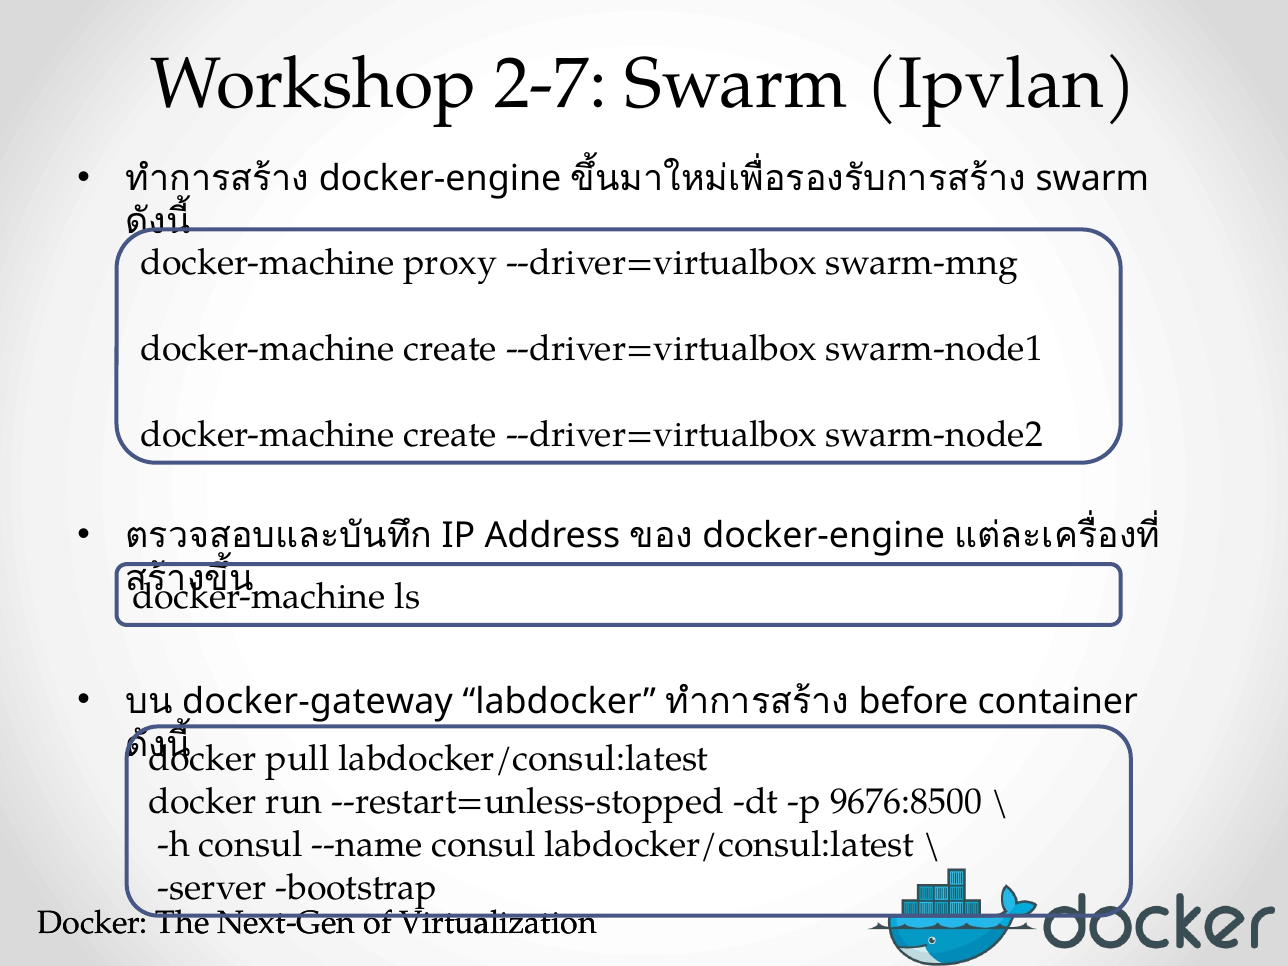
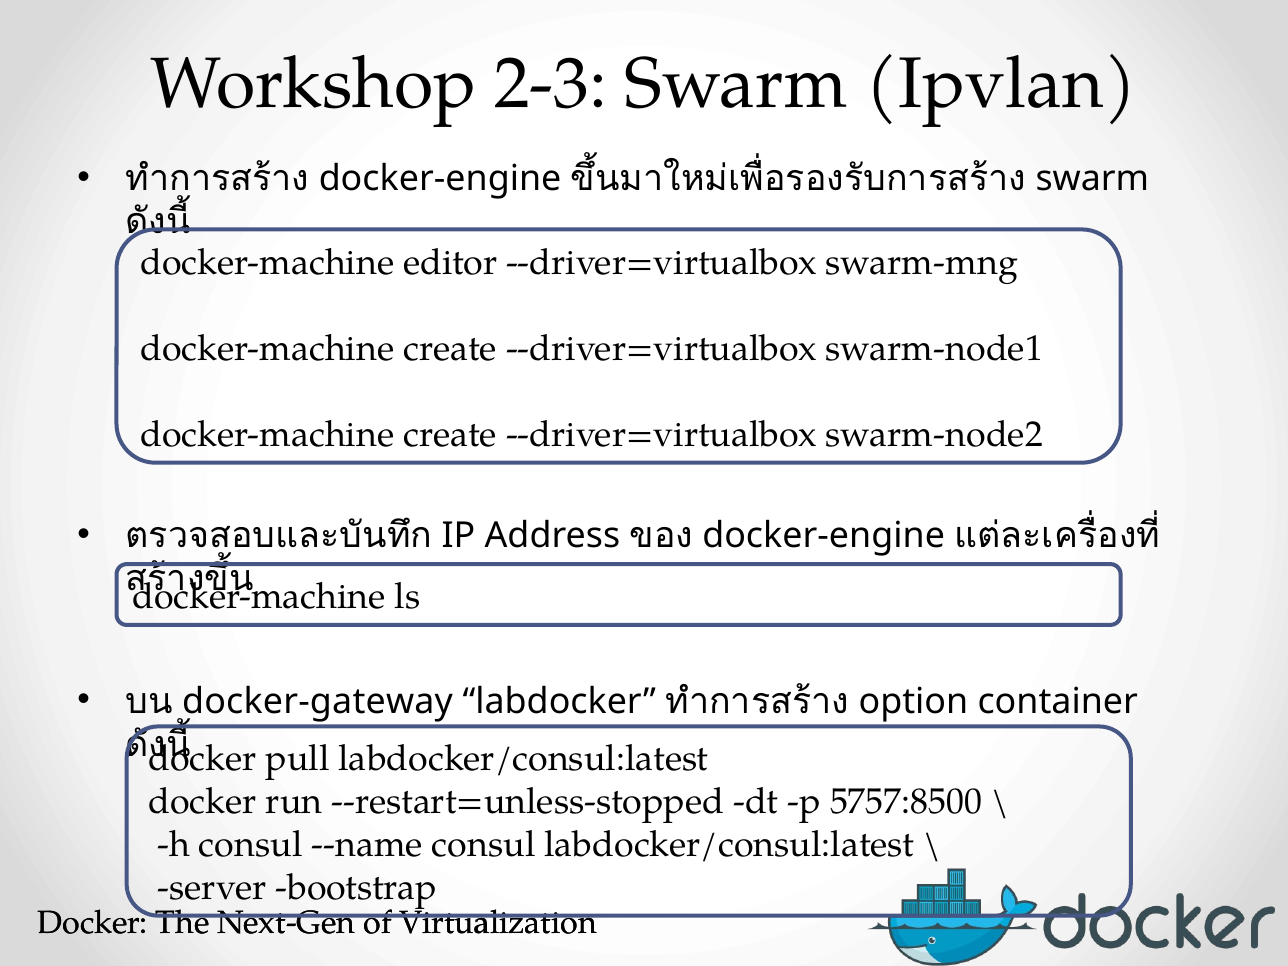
2-7: 2-7 -> 2-3
proxy: proxy -> editor
before: before -> option
9676:8500: 9676:8500 -> 5757:8500
